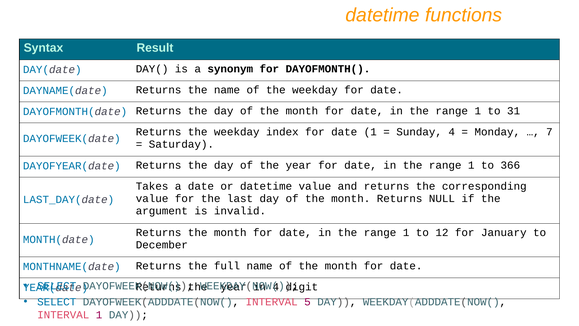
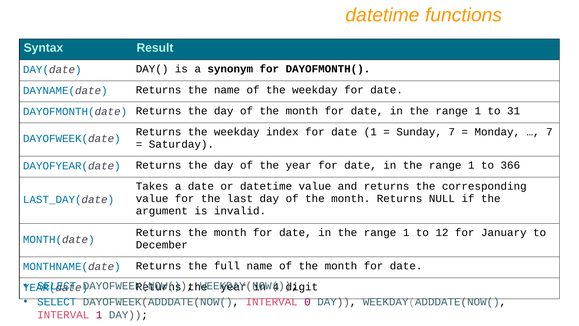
Sunday 4: 4 -> 7
5: 5 -> 0
